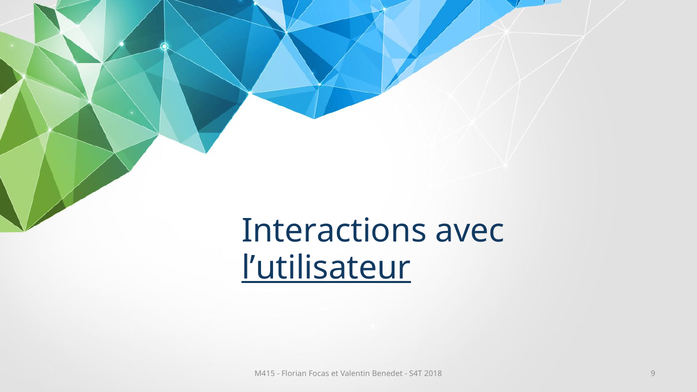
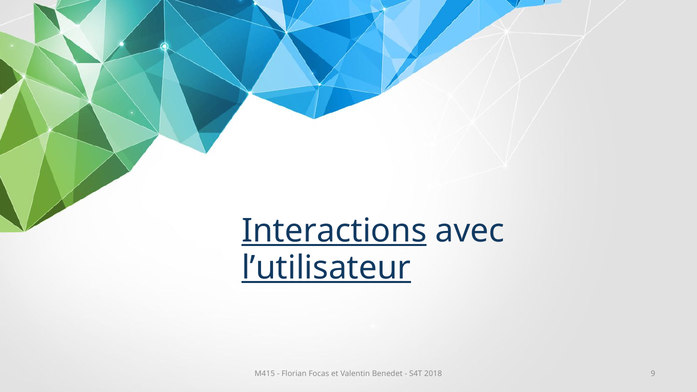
Interactions underline: none -> present
